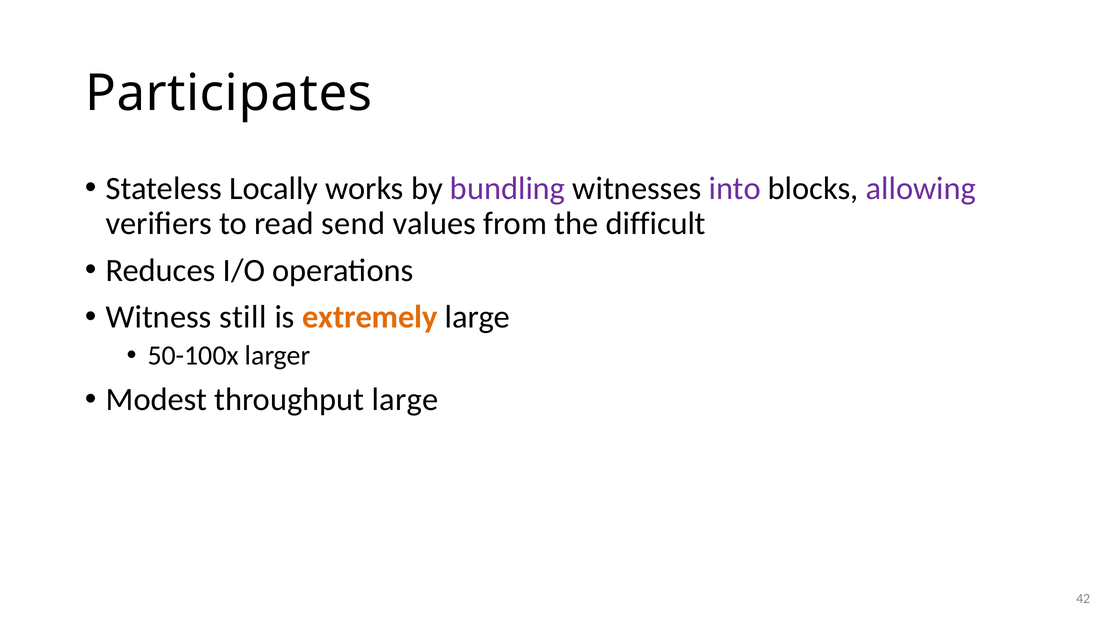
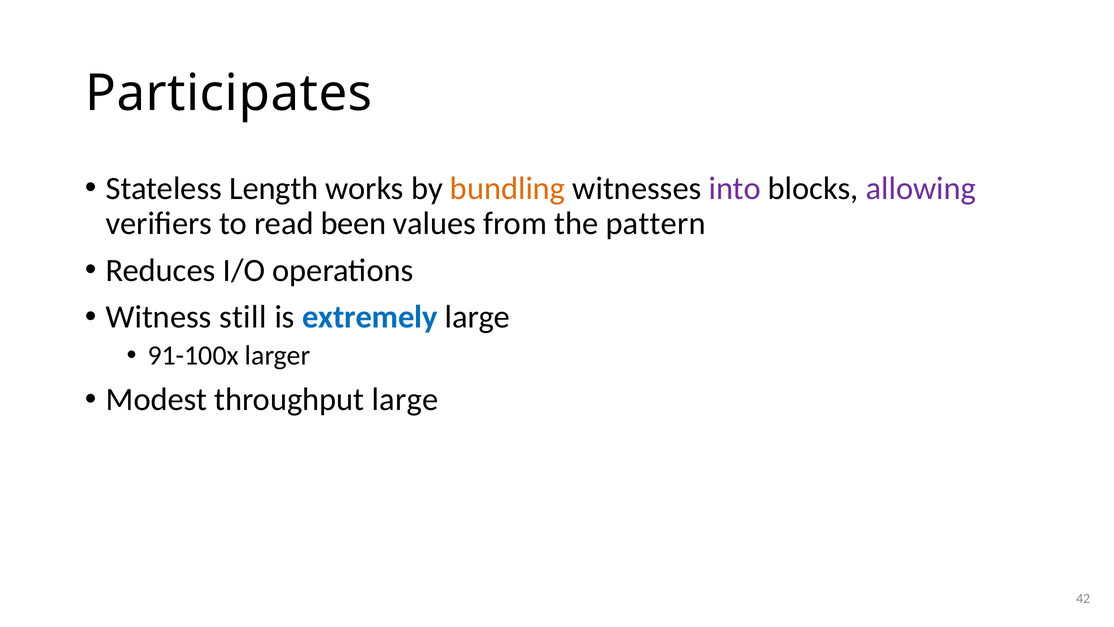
Locally: Locally -> Length
bundling colour: purple -> orange
send: send -> been
difficult: difficult -> pattern
extremely colour: orange -> blue
50-100x: 50-100x -> 91-100x
